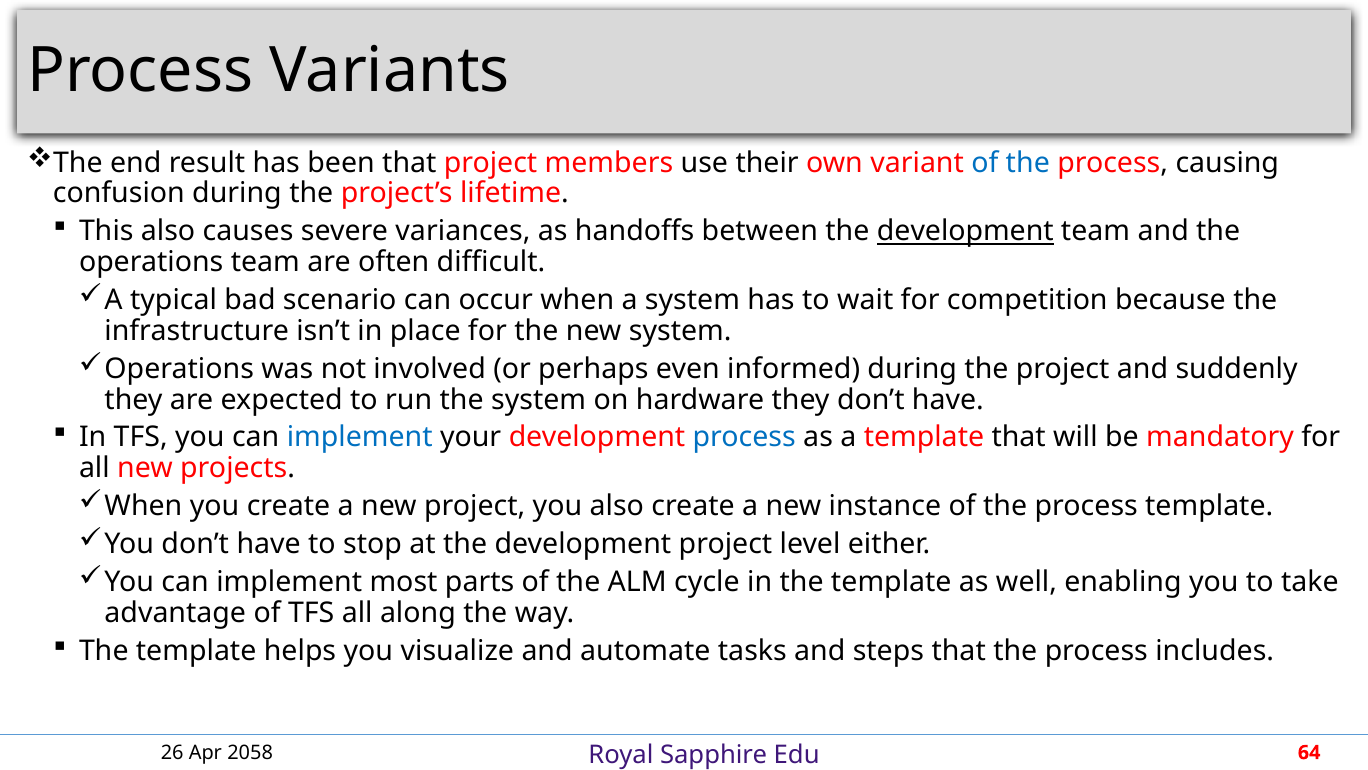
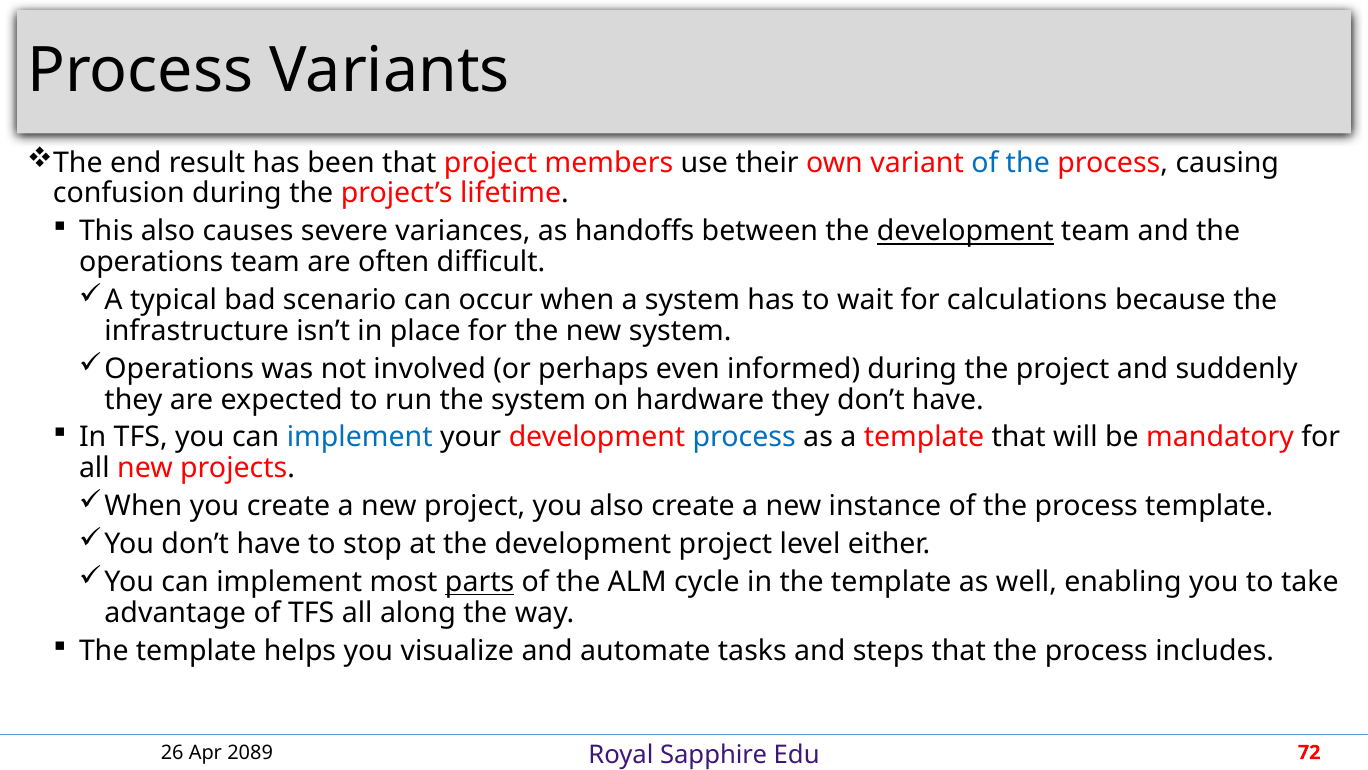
competition: competition -> calculations
parts underline: none -> present
2058: 2058 -> 2089
64: 64 -> 72
